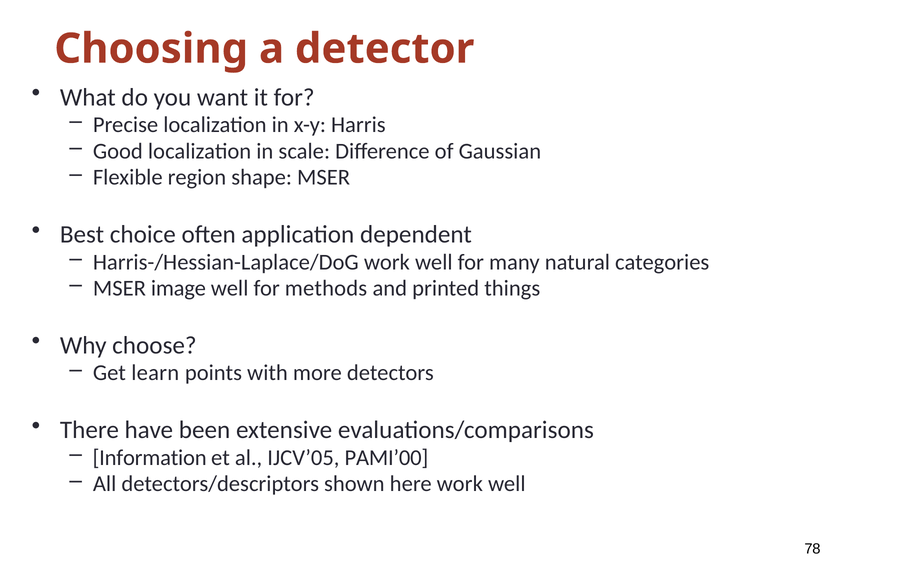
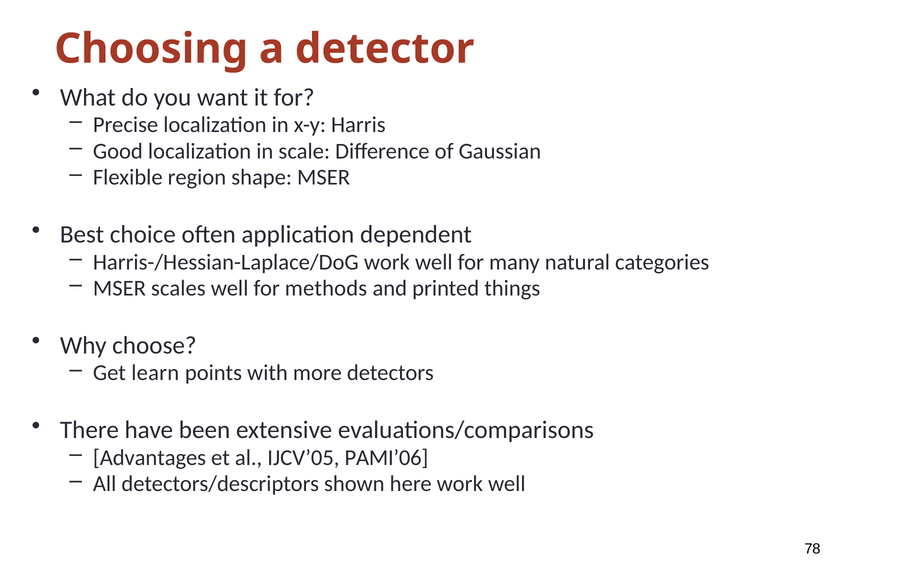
image: image -> scales
Information: Information -> Advantages
PAMI’00: PAMI’00 -> PAMI’06
